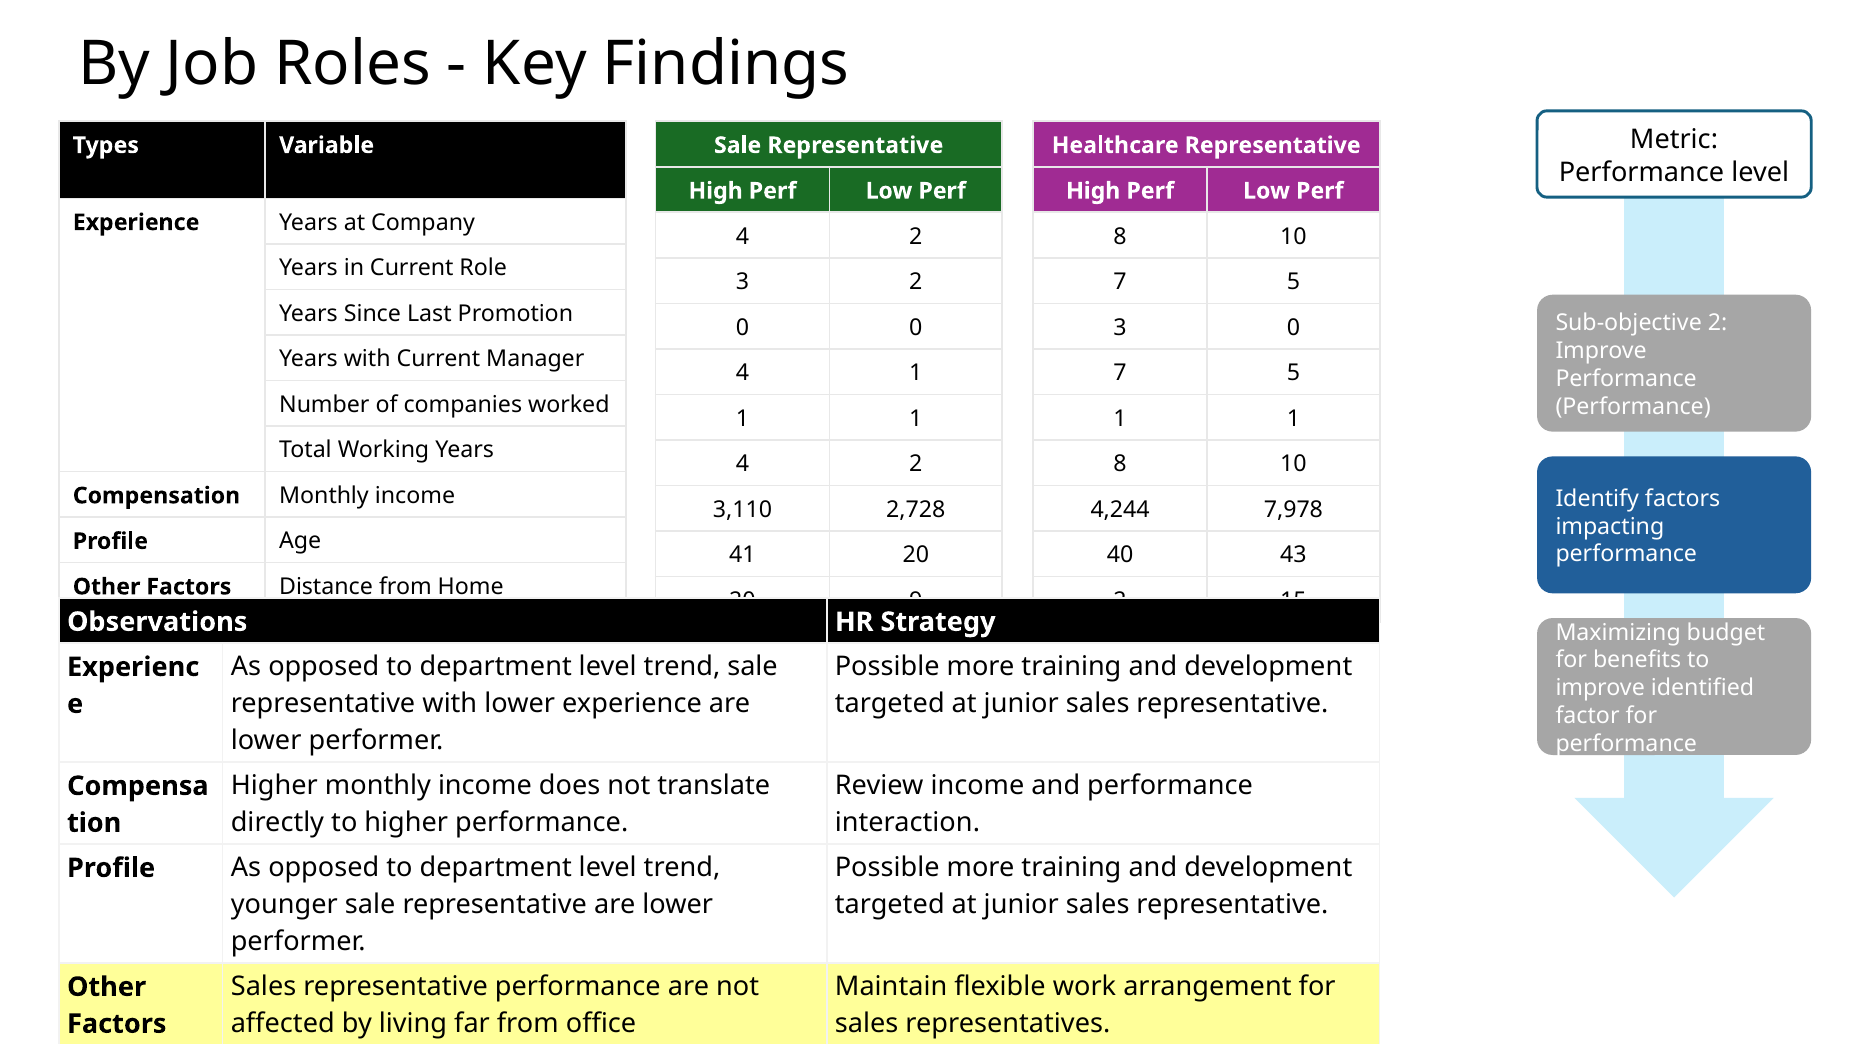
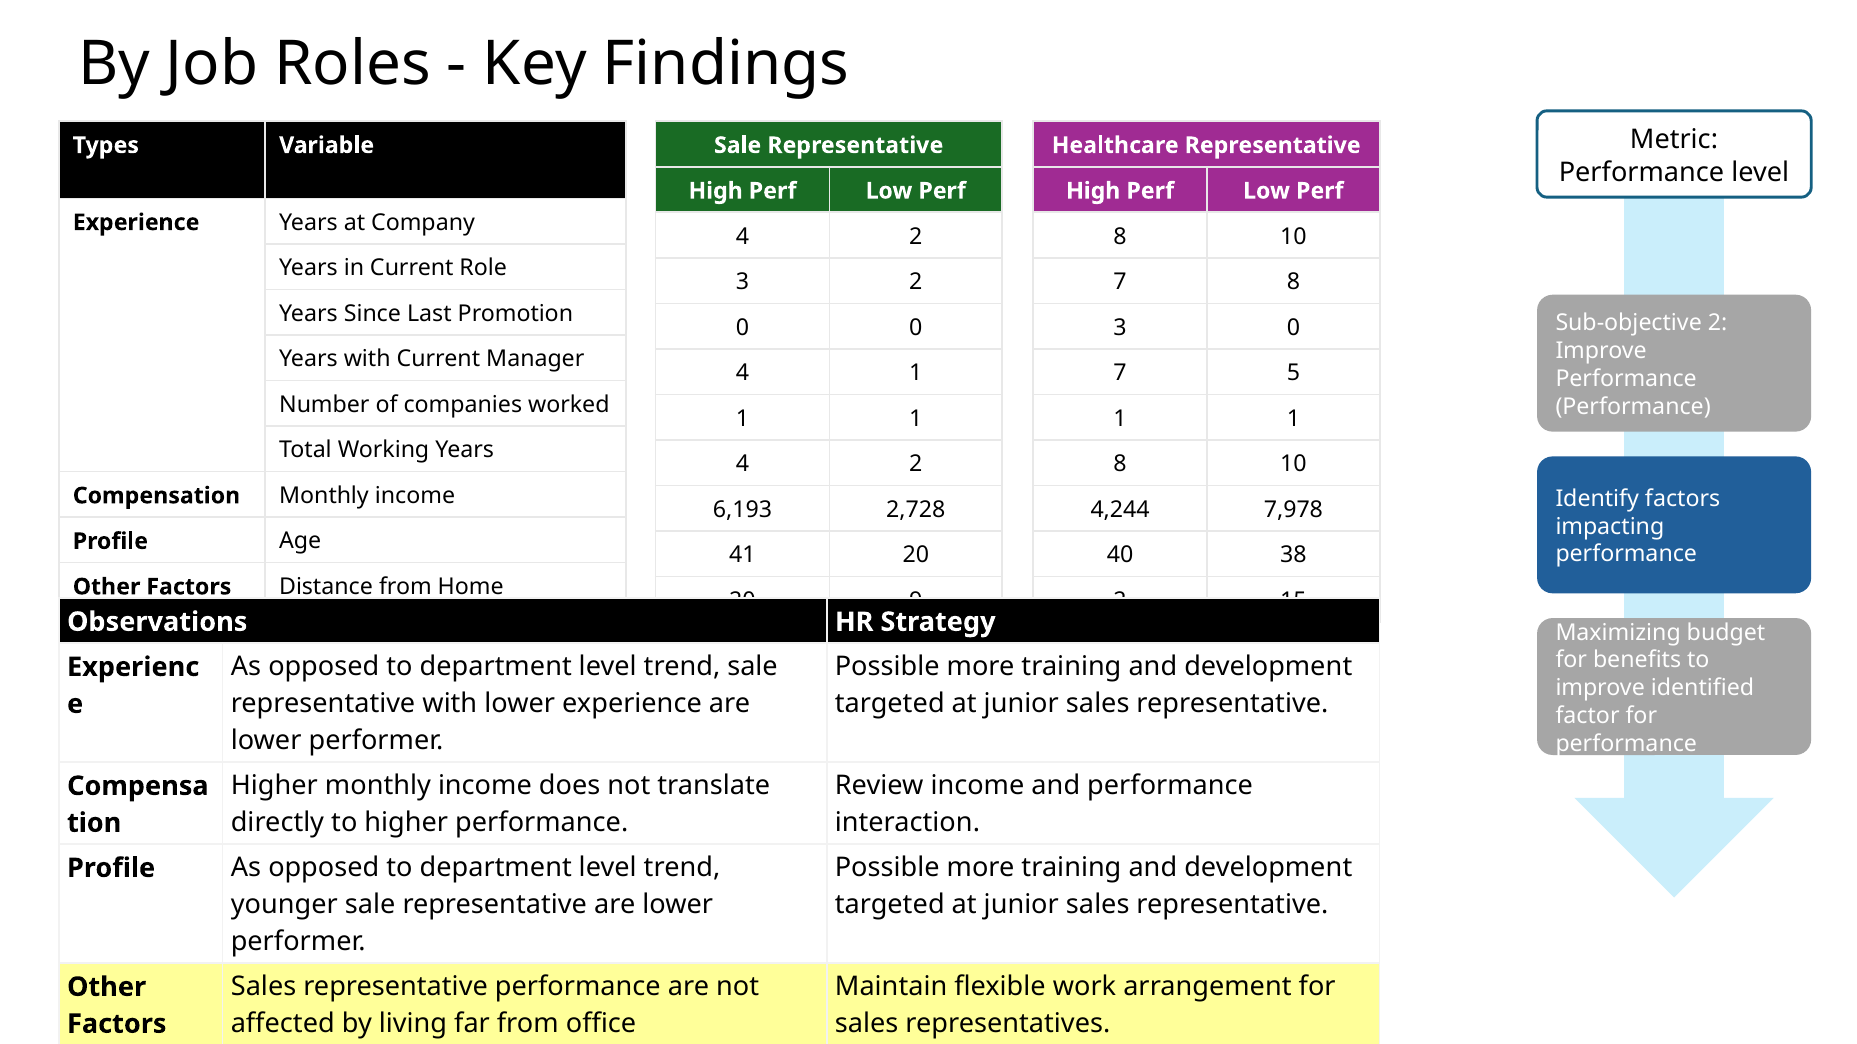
5 at (1293, 282): 5 -> 8
3,110: 3,110 -> 6,193
43: 43 -> 38
